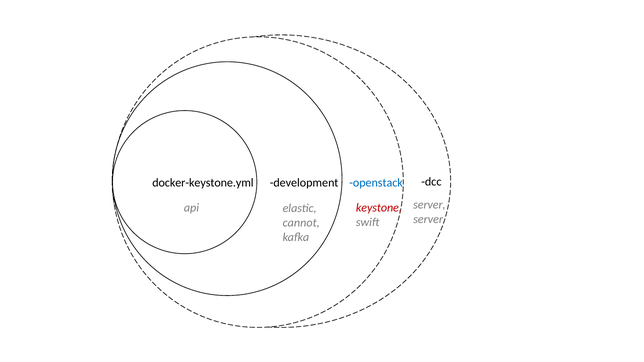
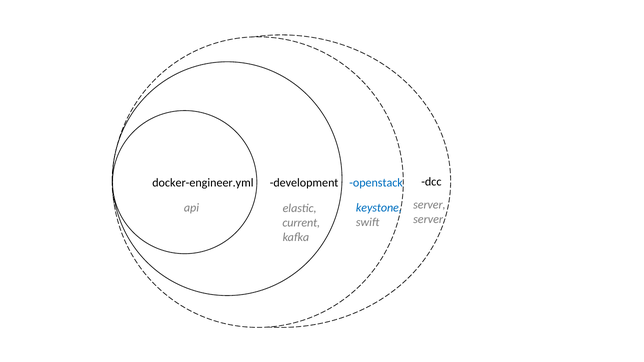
docker-keystone.yml: docker-keystone.yml -> docker-engineer.yml
keystone colour: red -> blue
cannot: cannot -> current
